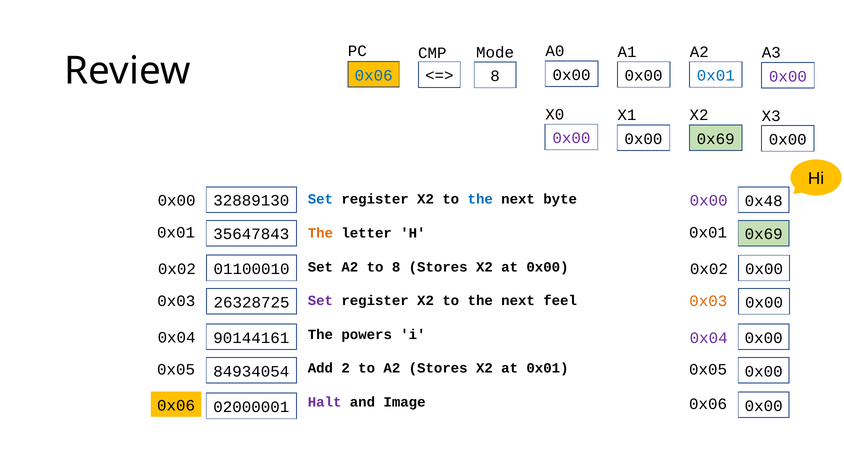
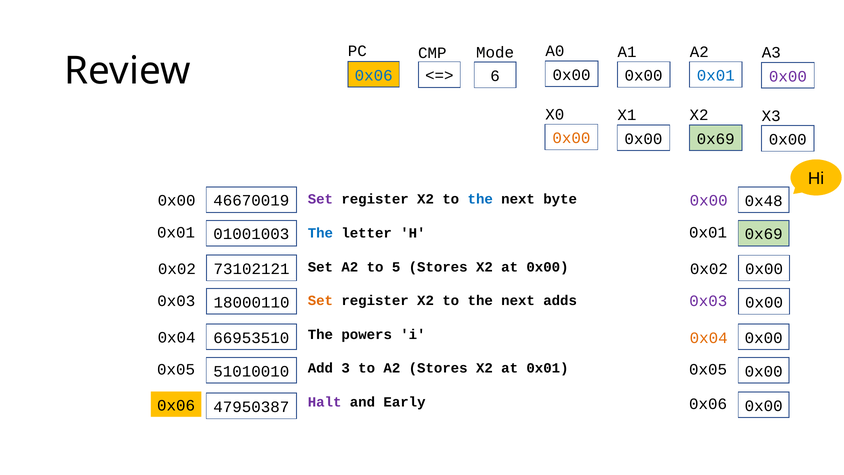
Review 8: 8 -> 6
0x00 at (571, 138) colour: purple -> orange
Set at (320, 199) colour: blue -> purple
32889130: 32889130 -> 46670019
The at (320, 233) colour: orange -> blue
35647843: 35647843 -> 01001003
to 8: 8 -> 5
01100010: 01100010 -> 73102121
0x03 at (708, 301) colour: orange -> purple
Set at (320, 300) colour: purple -> orange
feel: feel -> adds
26328725: 26328725 -> 18000110
0x04 at (709, 338) colour: purple -> orange
90144161: 90144161 -> 66953510
2: 2 -> 3
84934054: 84934054 -> 51010010
Image: Image -> Early
02000001: 02000001 -> 47950387
